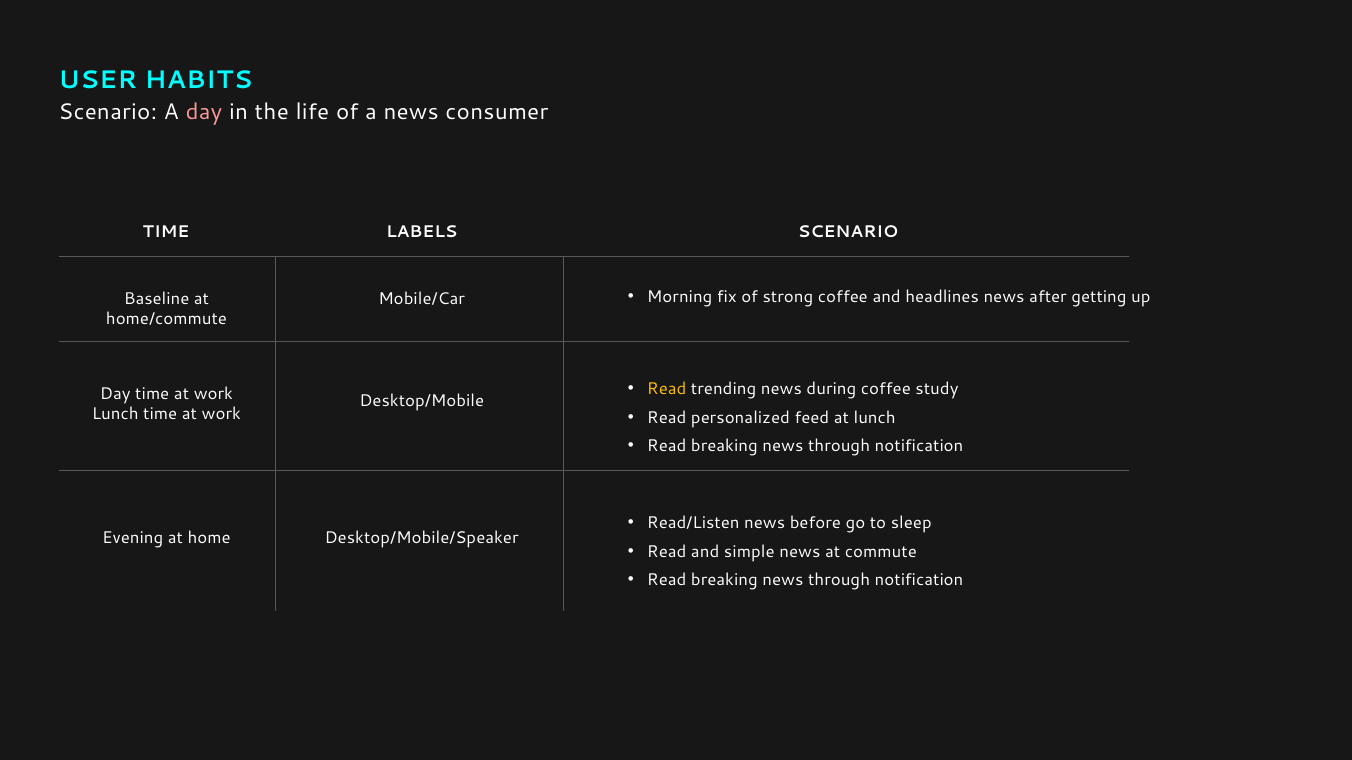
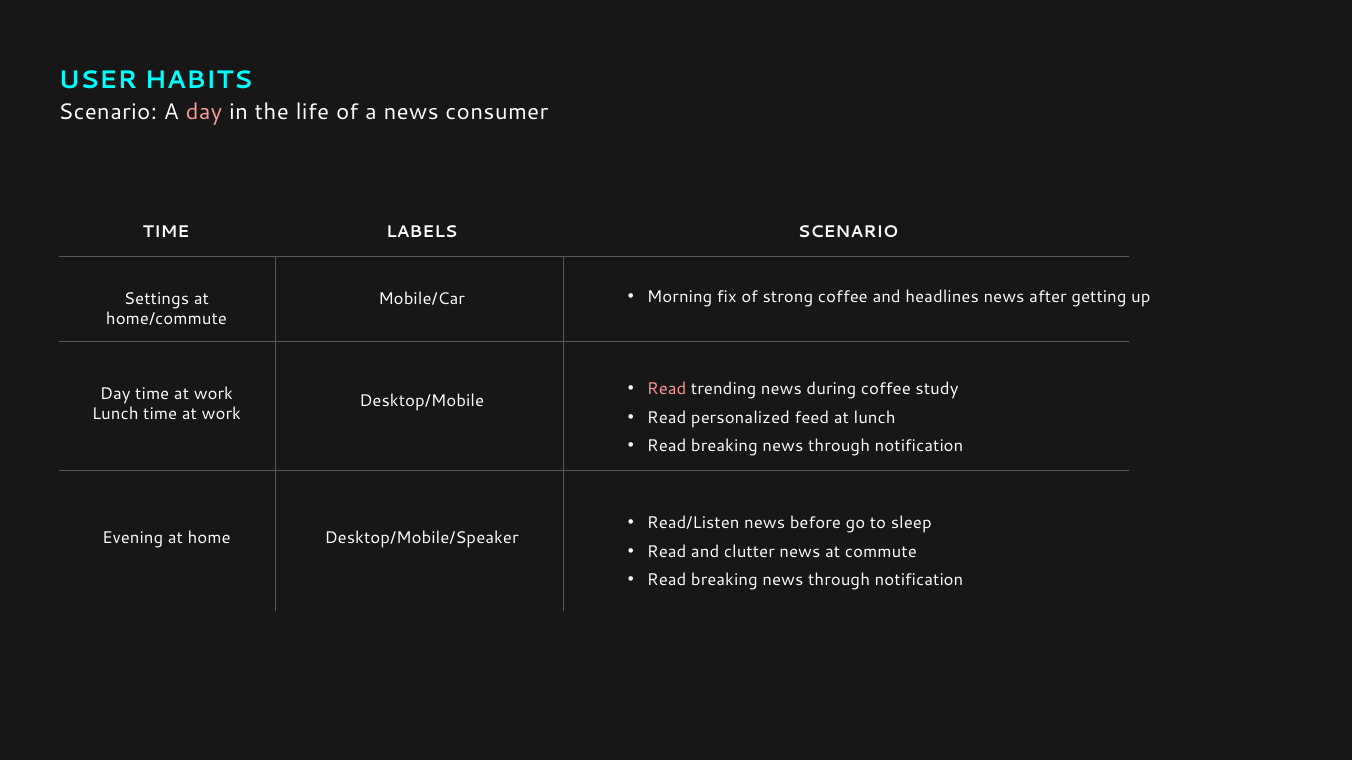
Baseline: Baseline -> Settings
Read at (667, 389) colour: yellow -> pink
simple: simple -> clutter
